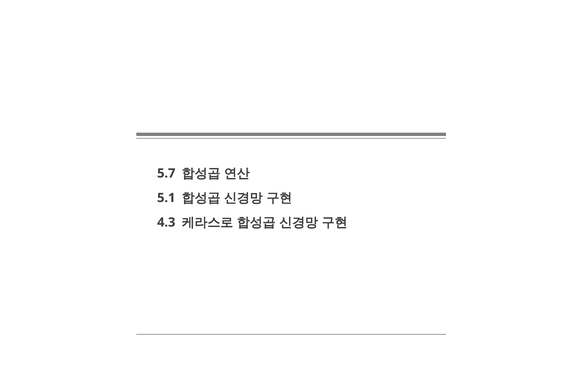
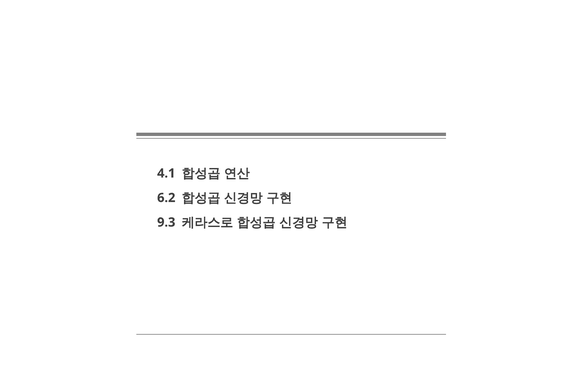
5.7: 5.7 -> 4.1
5.1: 5.1 -> 6.2
4.3: 4.3 -> 9.3
